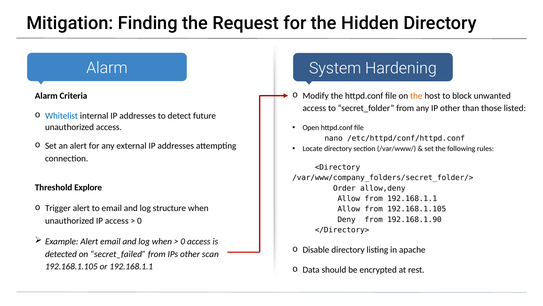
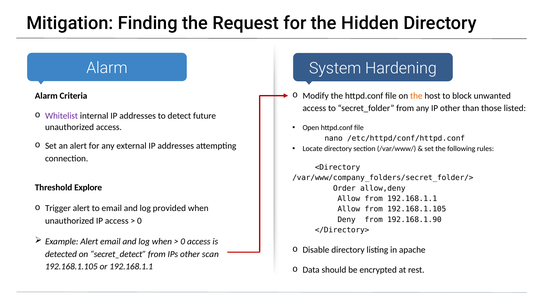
Whitelist colour: blue -> purple
structure: structure -> provided
secret_failed: secret_failed -> secret_detect
